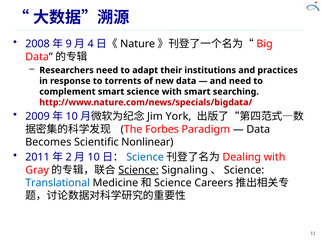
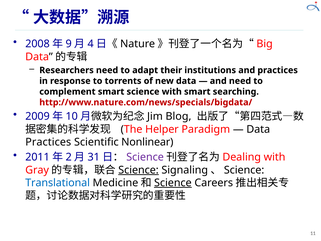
York: York -> Blog
Forbes: Forbes -> Helper
Becomes at (48, 142): Becomes -> Practices
10 at (94, 157): 10 -> 31
Science at (145, 157) colour: blue -> purple
Science at (173, 183) underline: none -> present
